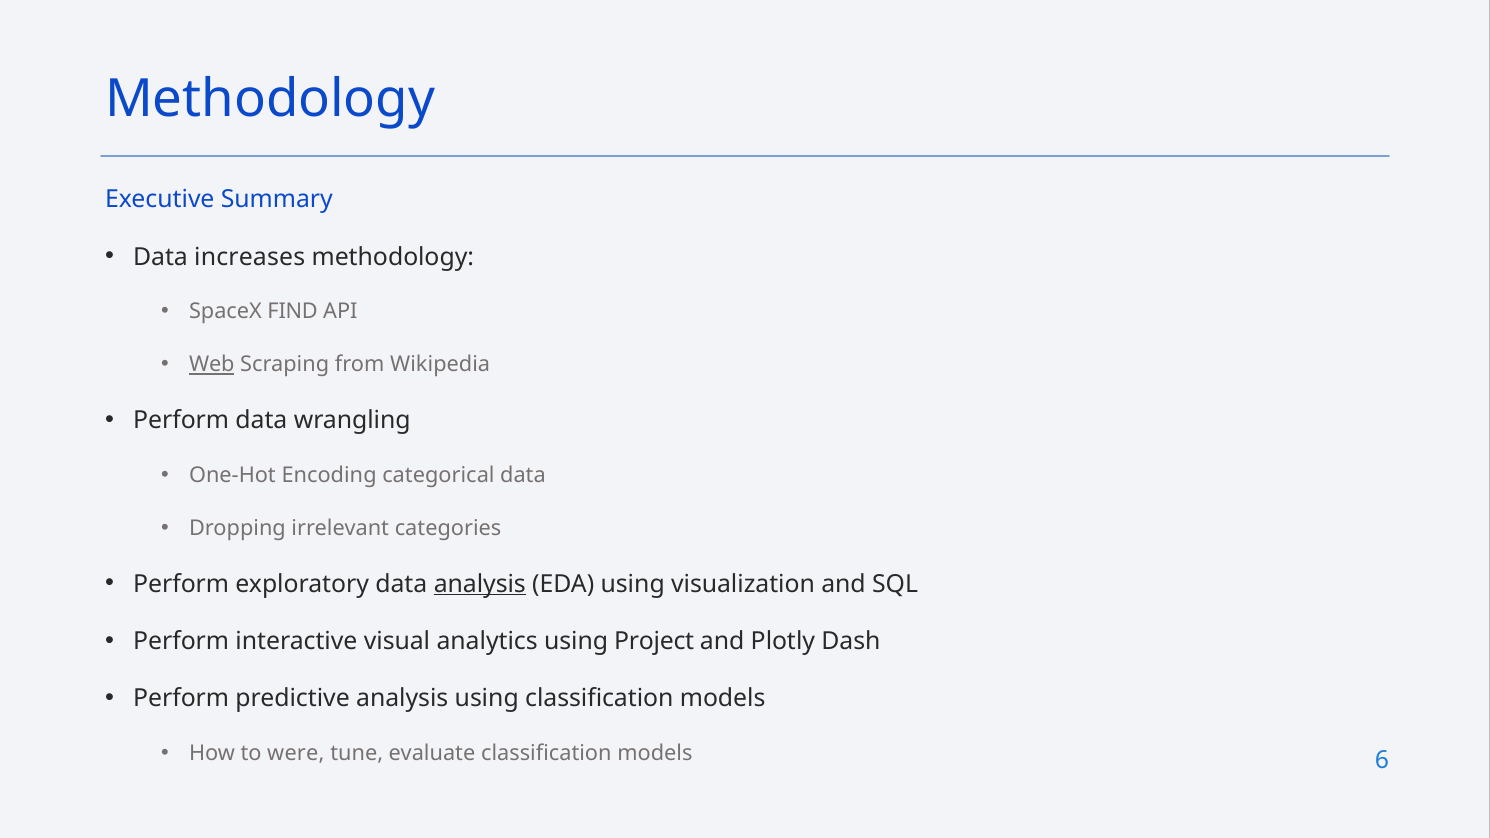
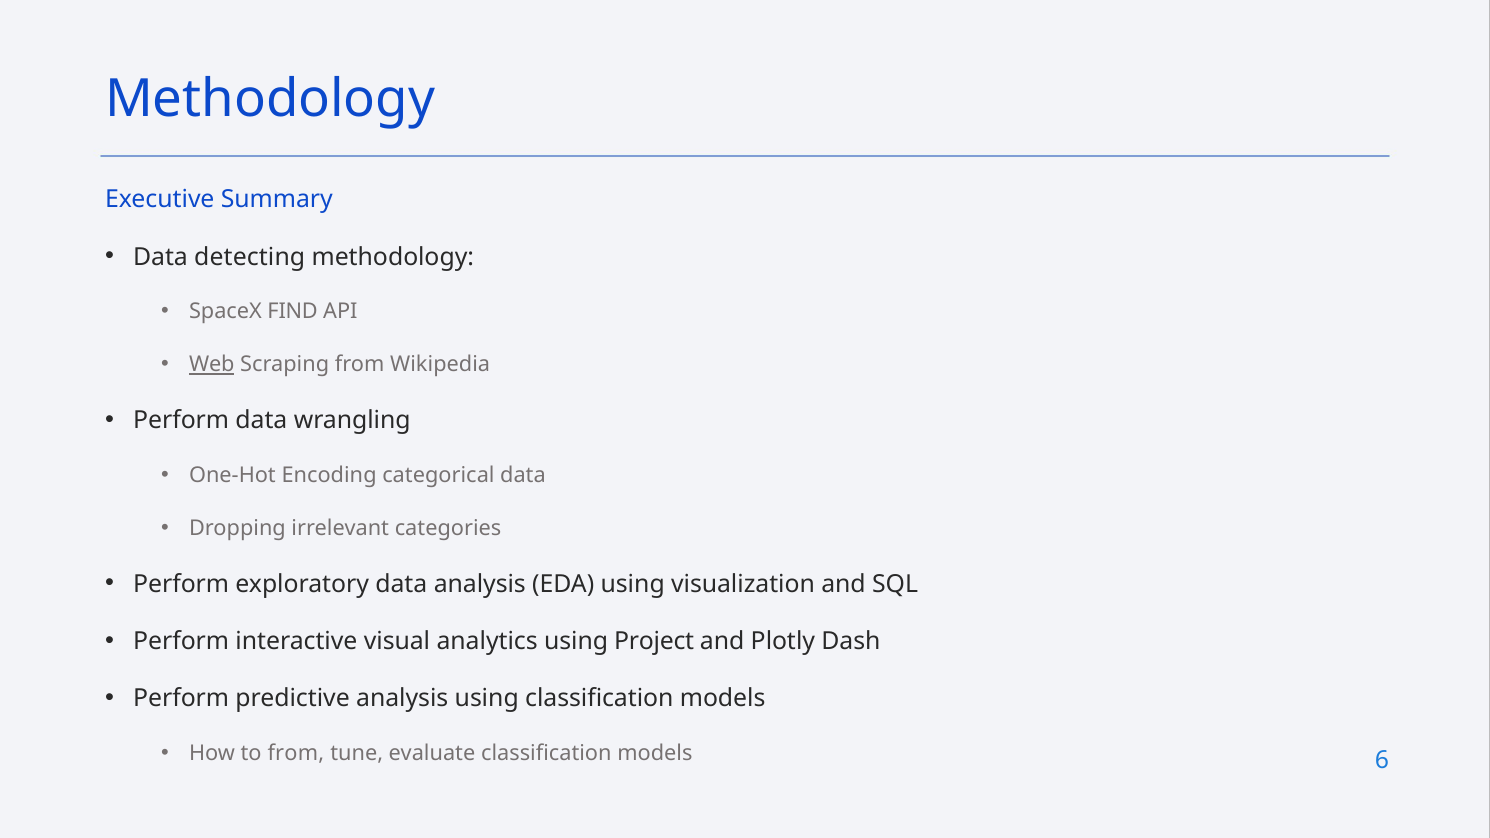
increases: increases -> detecting
analysis at (480, 584) underline: present -> none
to were: were -> from
